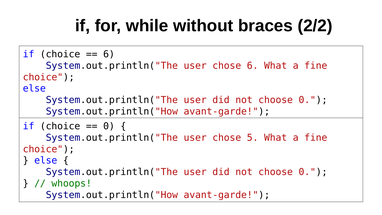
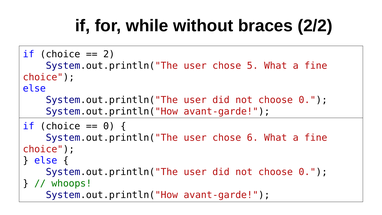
6 at (109, 54): 6 -> 2
chose 6: 6 -> 5
5: 5 -> 6
